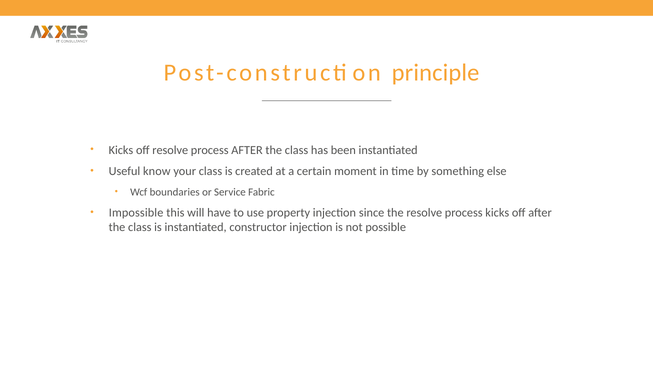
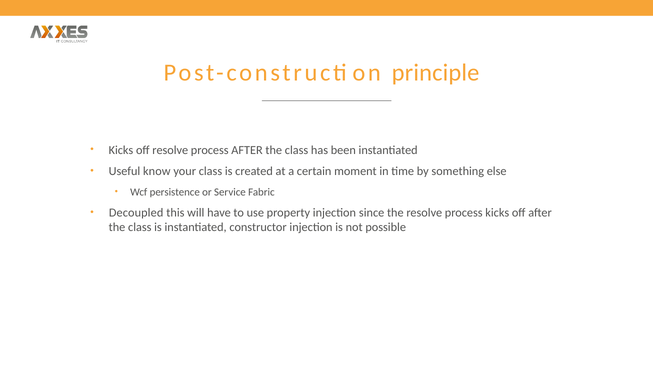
boundaries: boundaries -> persistence
Impossible: Impossible -> Decoupled
